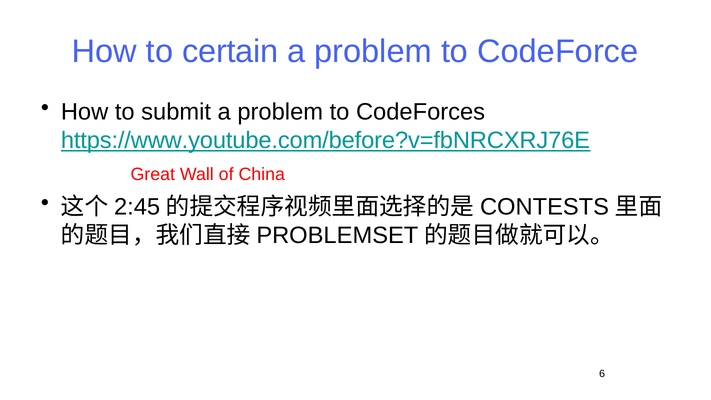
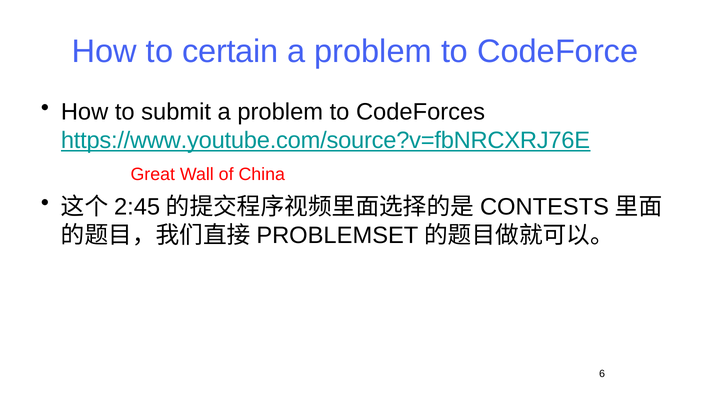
https://www.youtube.com/before?v=fbNRCXRJ76E: https://www.youtube.com/before?v=fbNRCXRJ76E -> https://www.youtube.com/source?v=fbNRCXRJ76E
